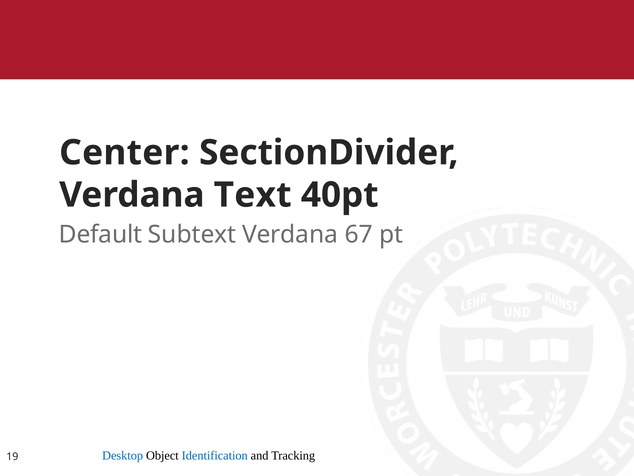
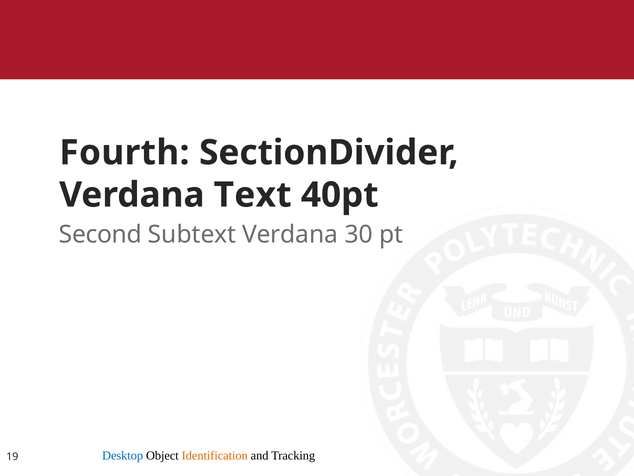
Center: Center -> Fourth
Default: Default -> Second
67: 67 -> 30
Identification colour: blue -> orange
